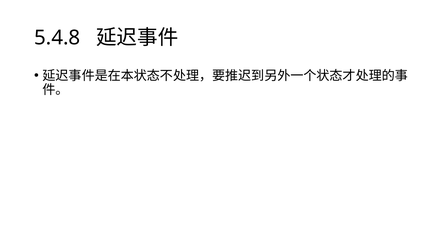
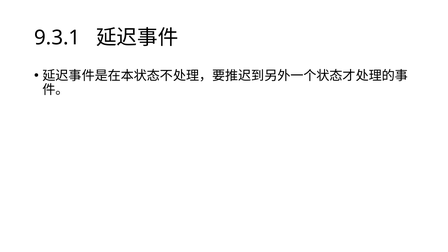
5.4.8: 5.4.8 -> 9.3.1
